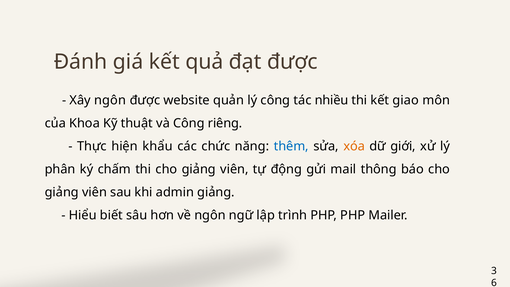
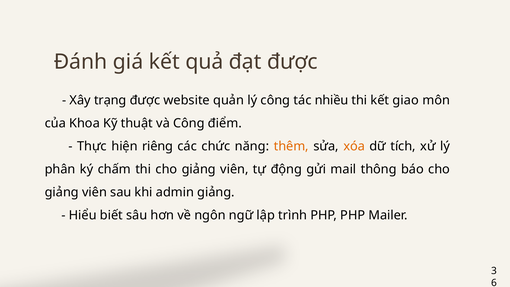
Xây ngôn: ngôn -> trạng
riêng: riêng -> điểm
khẩu: khẩu -> riêng
thêm colour: blue -> orange
giới: giới -> tích
